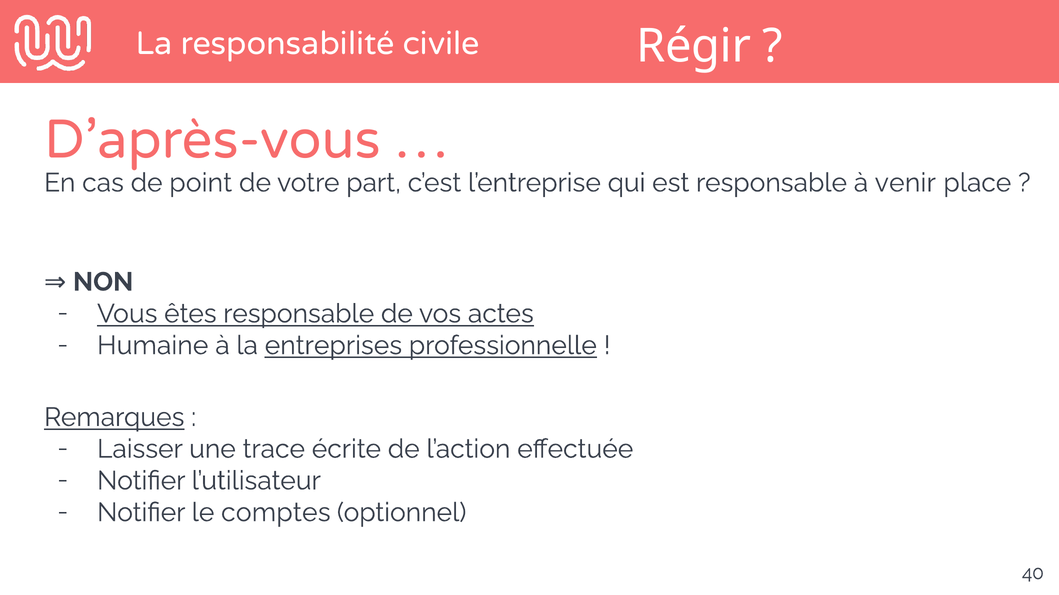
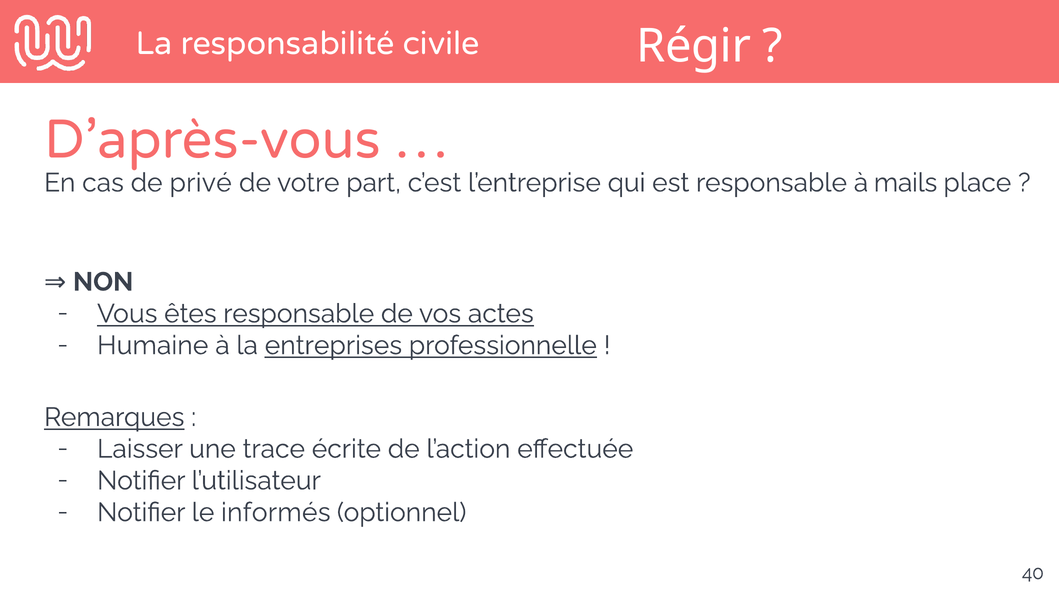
point: point -> privé
venir: venir -> mails
comptes: comptes -> informés
